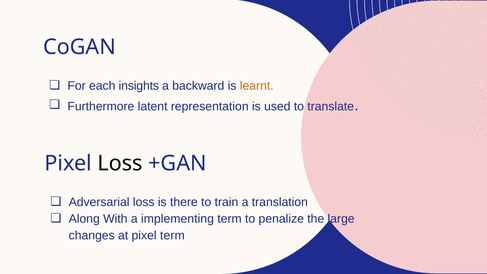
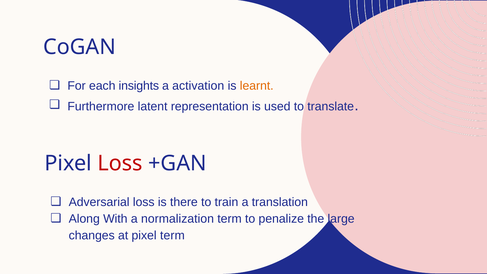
backward: backward -> activation
Loss at (120, 163) colour: black -> red
implementing: implementing -> normalization
